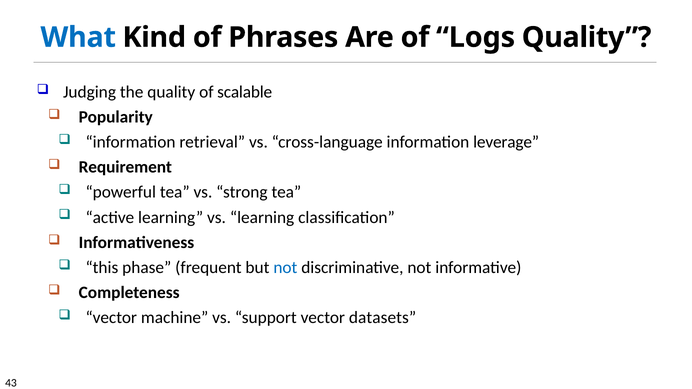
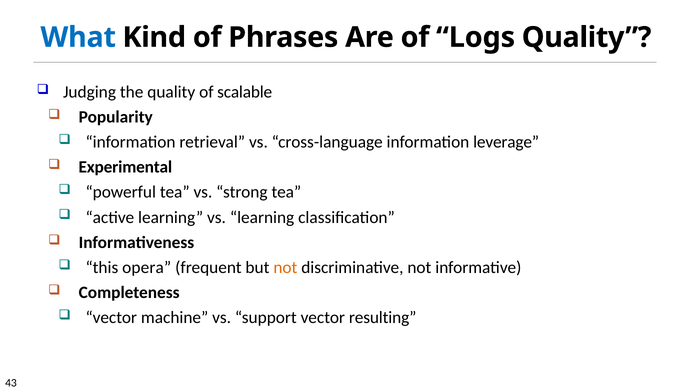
Requirement: Requirement -> Experimental
phase: phase -> opera
not at (285, 268) colour: blue -> orange
datasets: datasets -> resulting
